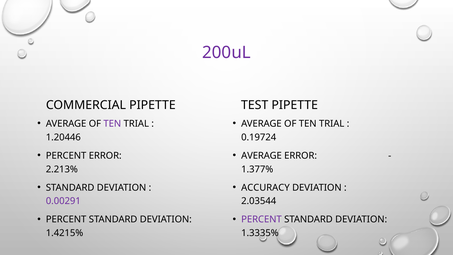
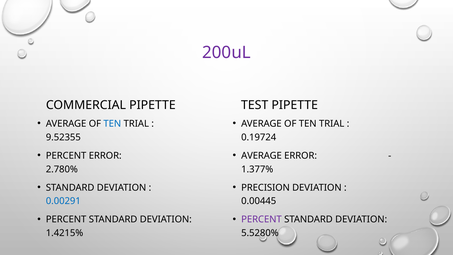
TEN at (112, 124) colour: purple -> blue
1.20446: 1.20446 -> 9.52355
2.213%: 2.213% -> 2.780%
ACCURACY: ACCURACY -> PRECISION
0.00291 colour: purple -> blue
2.03544: 2.03544 -> 0.00445
1.3335%: 1.3335% -> 5.5280%
